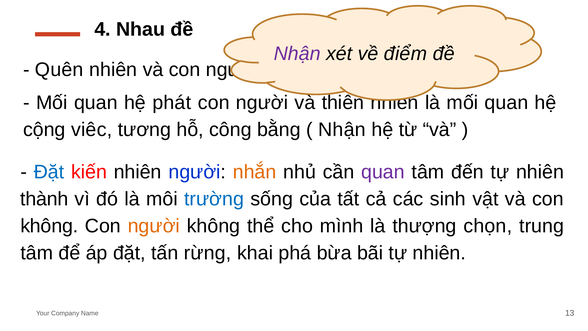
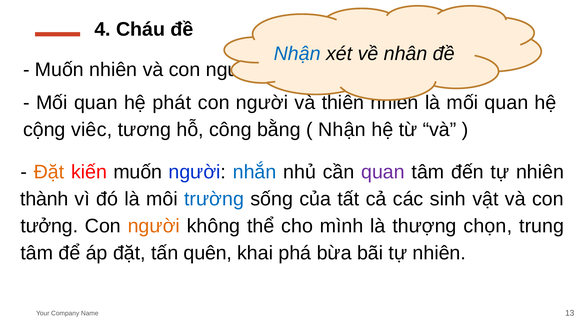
4 Nhau: Nhau -> Cháu
Nhận at (297, 54) colour: purple -> blue
điểm: điểm -> nhân
Quên at (59, 70): Quên -> Muốn
Đặt at (49, 172) colour: blue -> orange
kiến nhiên: nhiên -> muốn
nhắn colour: orange -> blue
không at (49, 226): không -> tưởng
rừng: rừng -> quên
